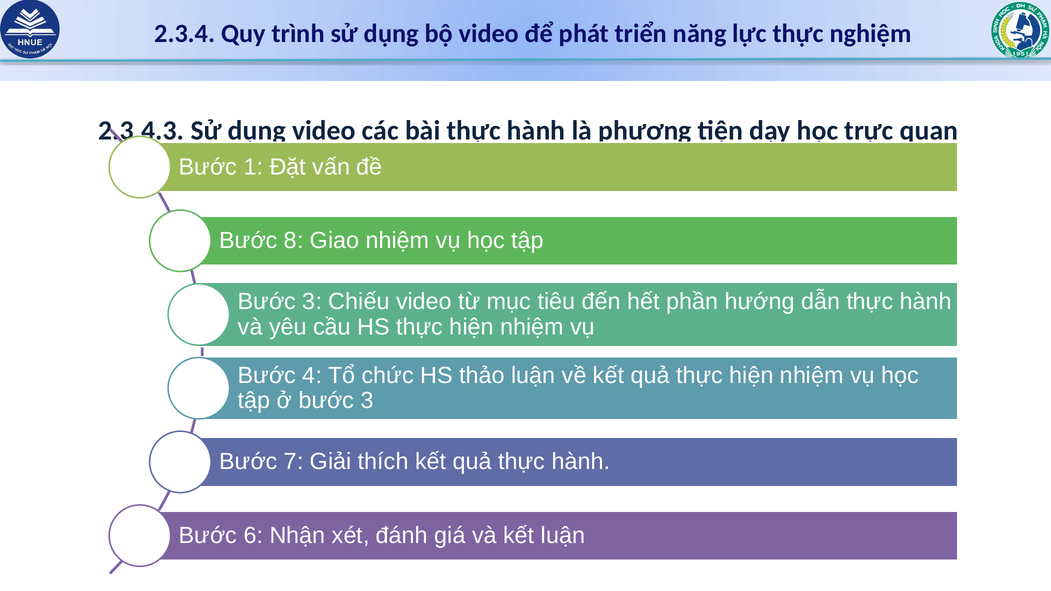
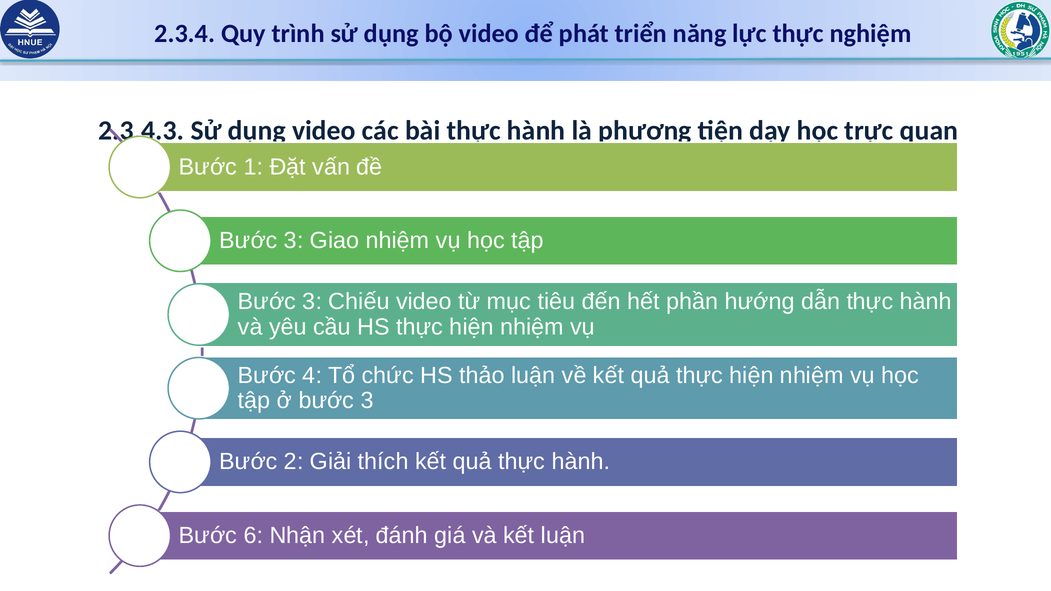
8 at (294, 241): 8 -> 3
7: 7 -> 2
